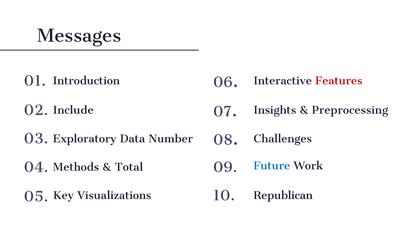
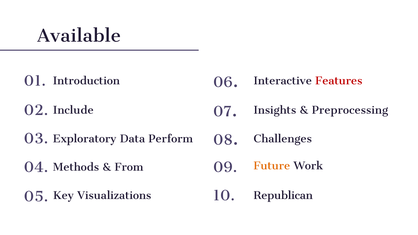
Messages: Messages -> Available
Number: Number -> Perform
Future colour: blue -> orange
Total: Total -> From
